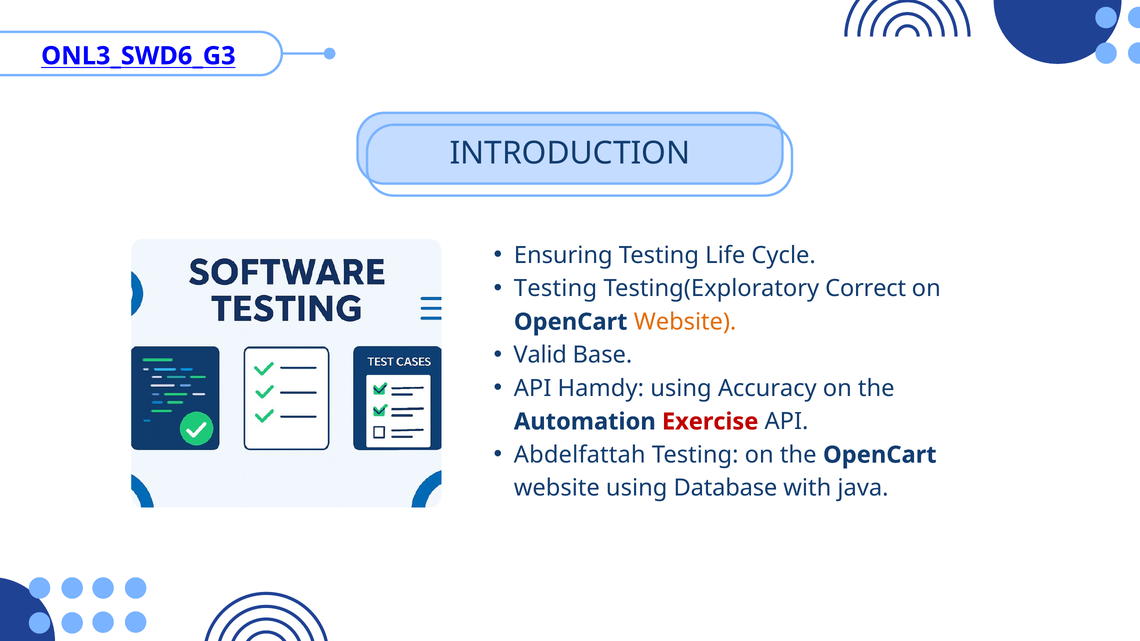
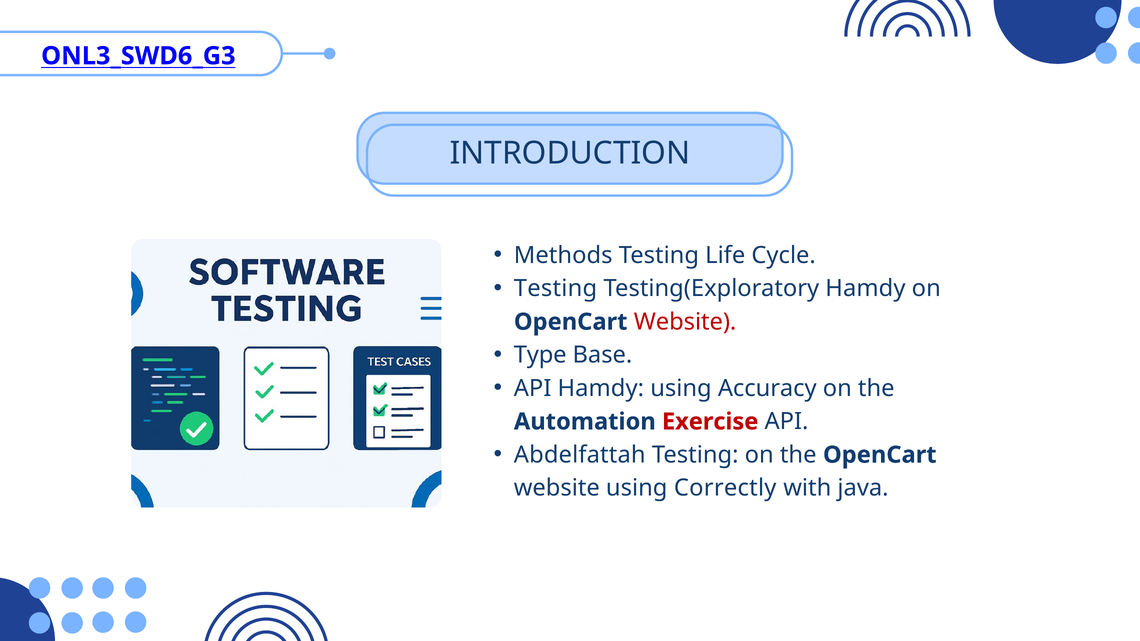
Ensuring: Ensuring -> Methods
Testing(Exploratory Correct: Correct -> Hamdy
Website at (685, 322) colour: orange -> red
Valid: Valid -> Type
Database: Database -> Correctly
